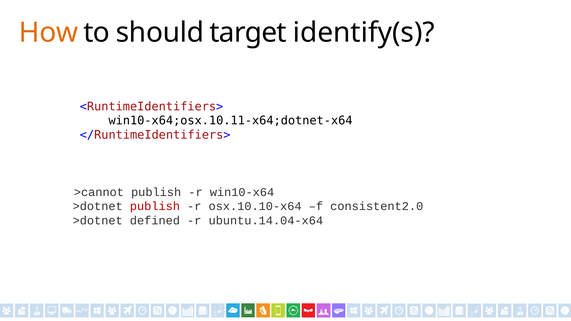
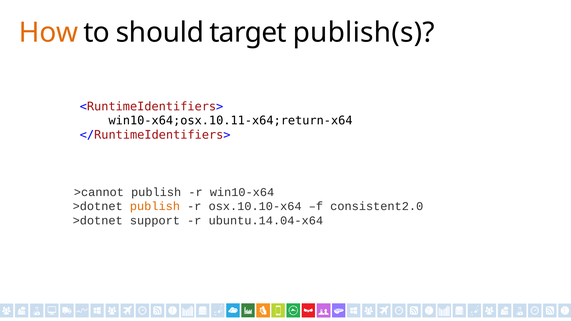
identify(s: identify(s -> publish(s
win10-x64;osx.10.11-x64;dotnet-x64: win10-x64;osx.10.11-x64;dotnet-x64 -> win10-x64;osx.10.11-x64;return-x64
publish at (155, 206) colour: red -> orange
defined: defined -> support
